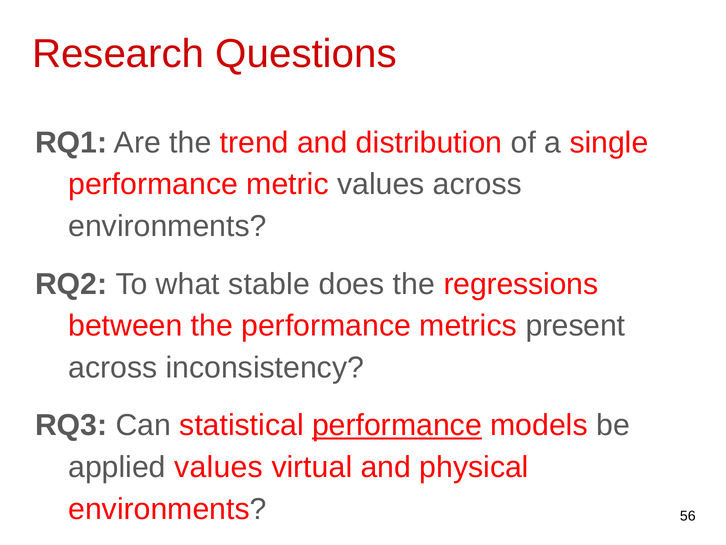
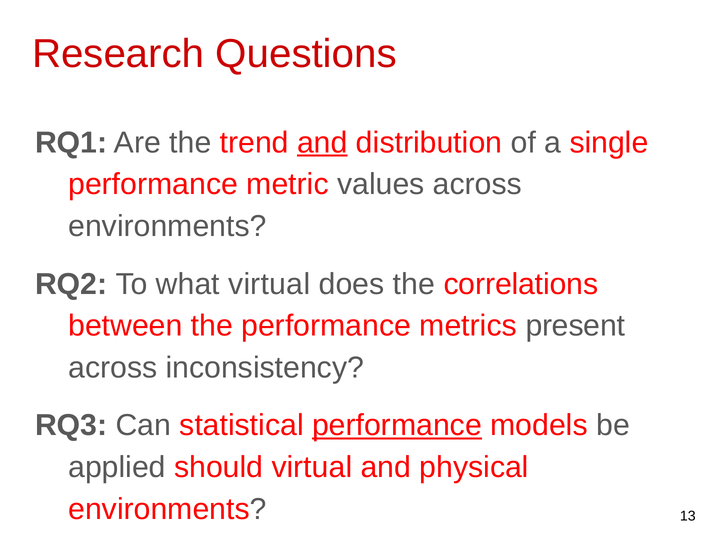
and at (322, 142) underline: none -> present
what stable: stable -> virtual
regressions: regressions -> correlations
applied values: values -> should
56: 56 -> 13
